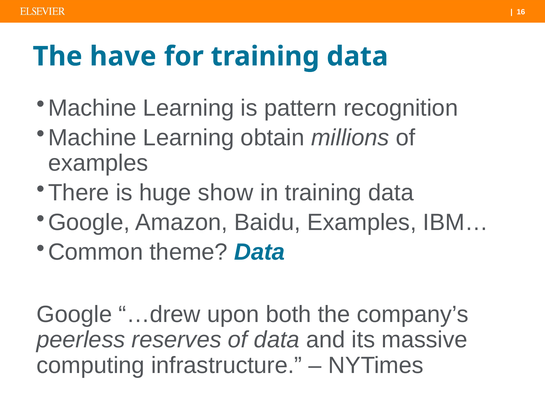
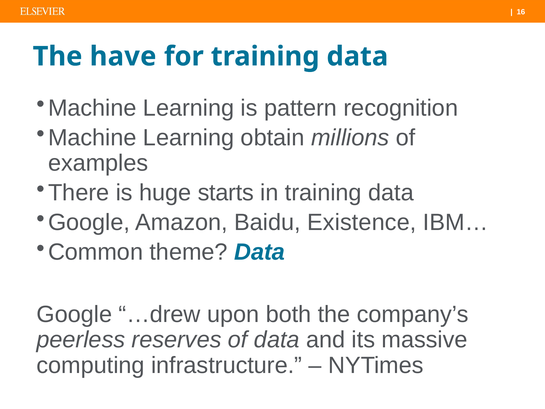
show: show -> starts
Baidu Examples: Examples -> Existence
